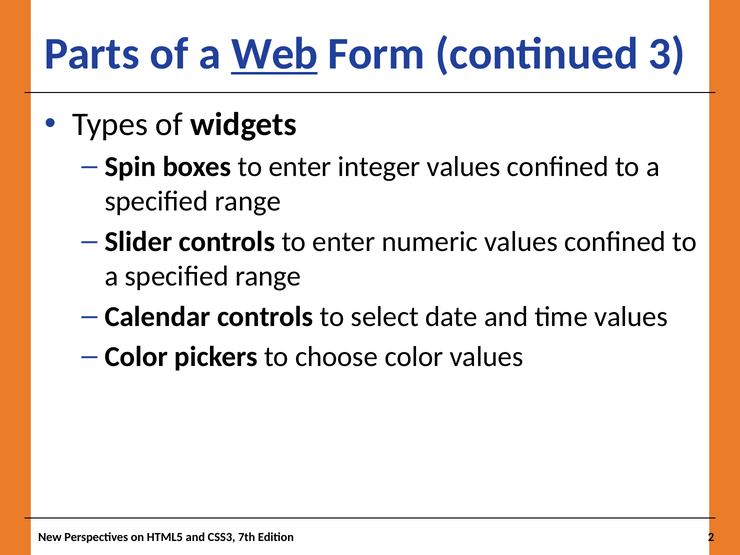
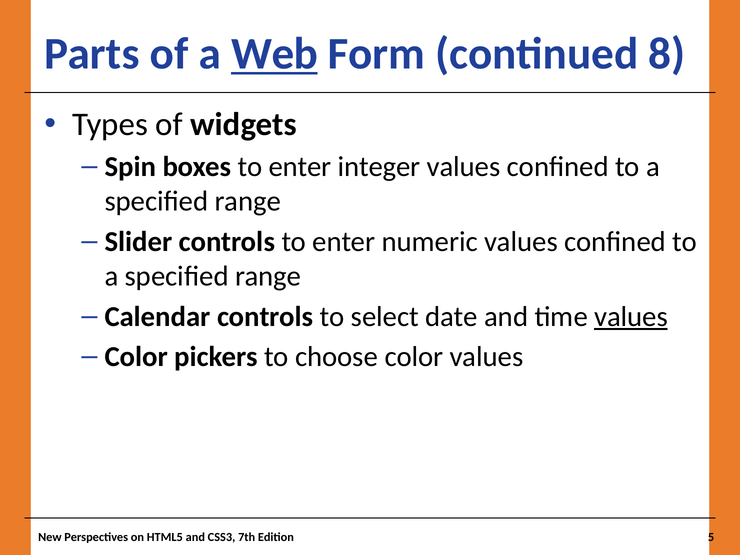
3: 3 -> 8
values at (631, 317) underline: none -> present
2: 2 -> 5
